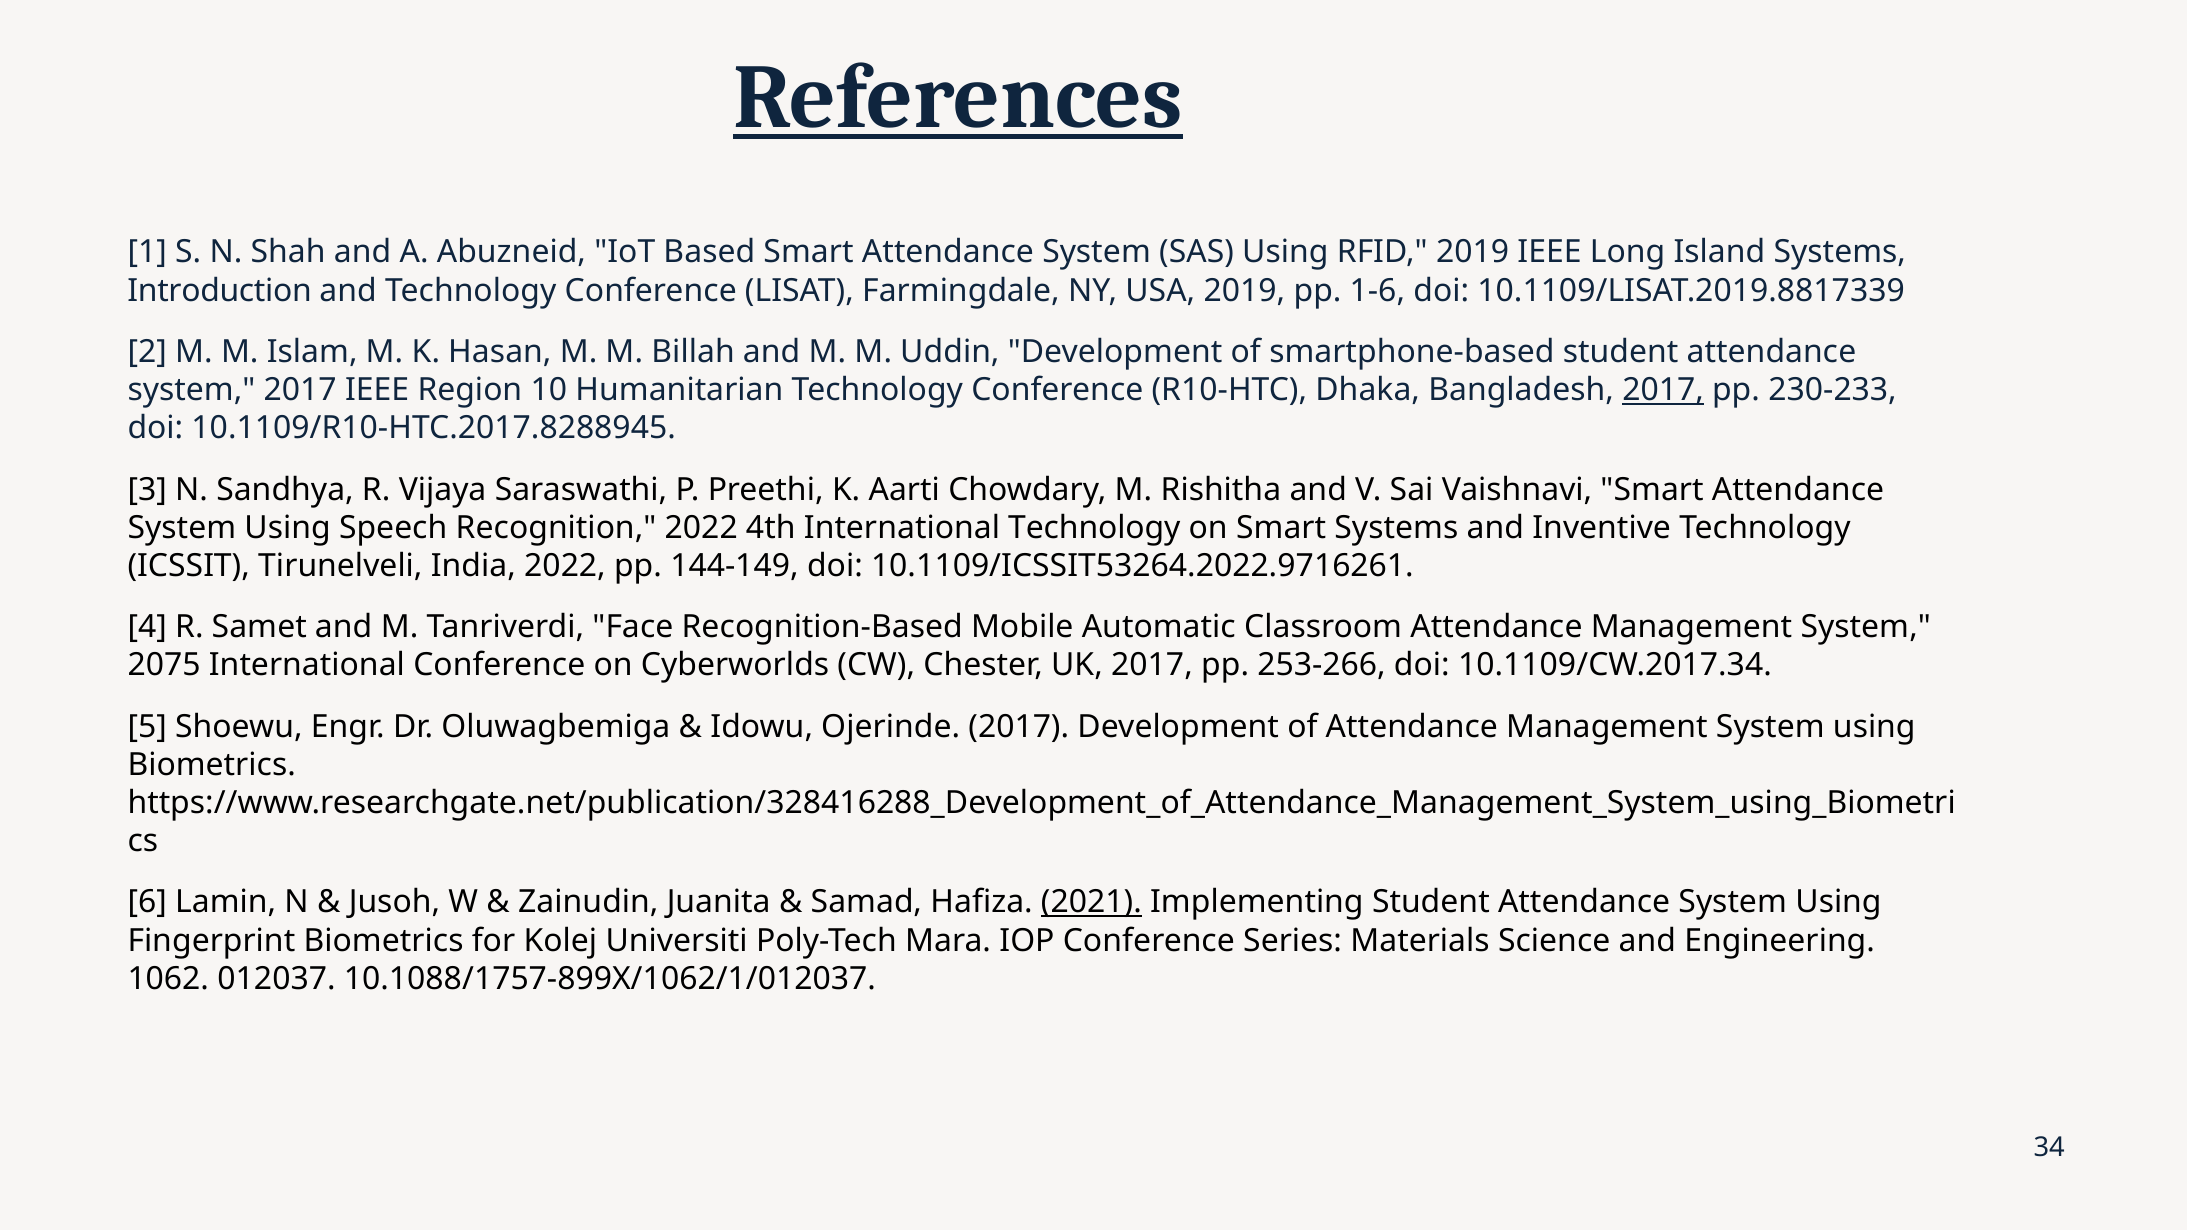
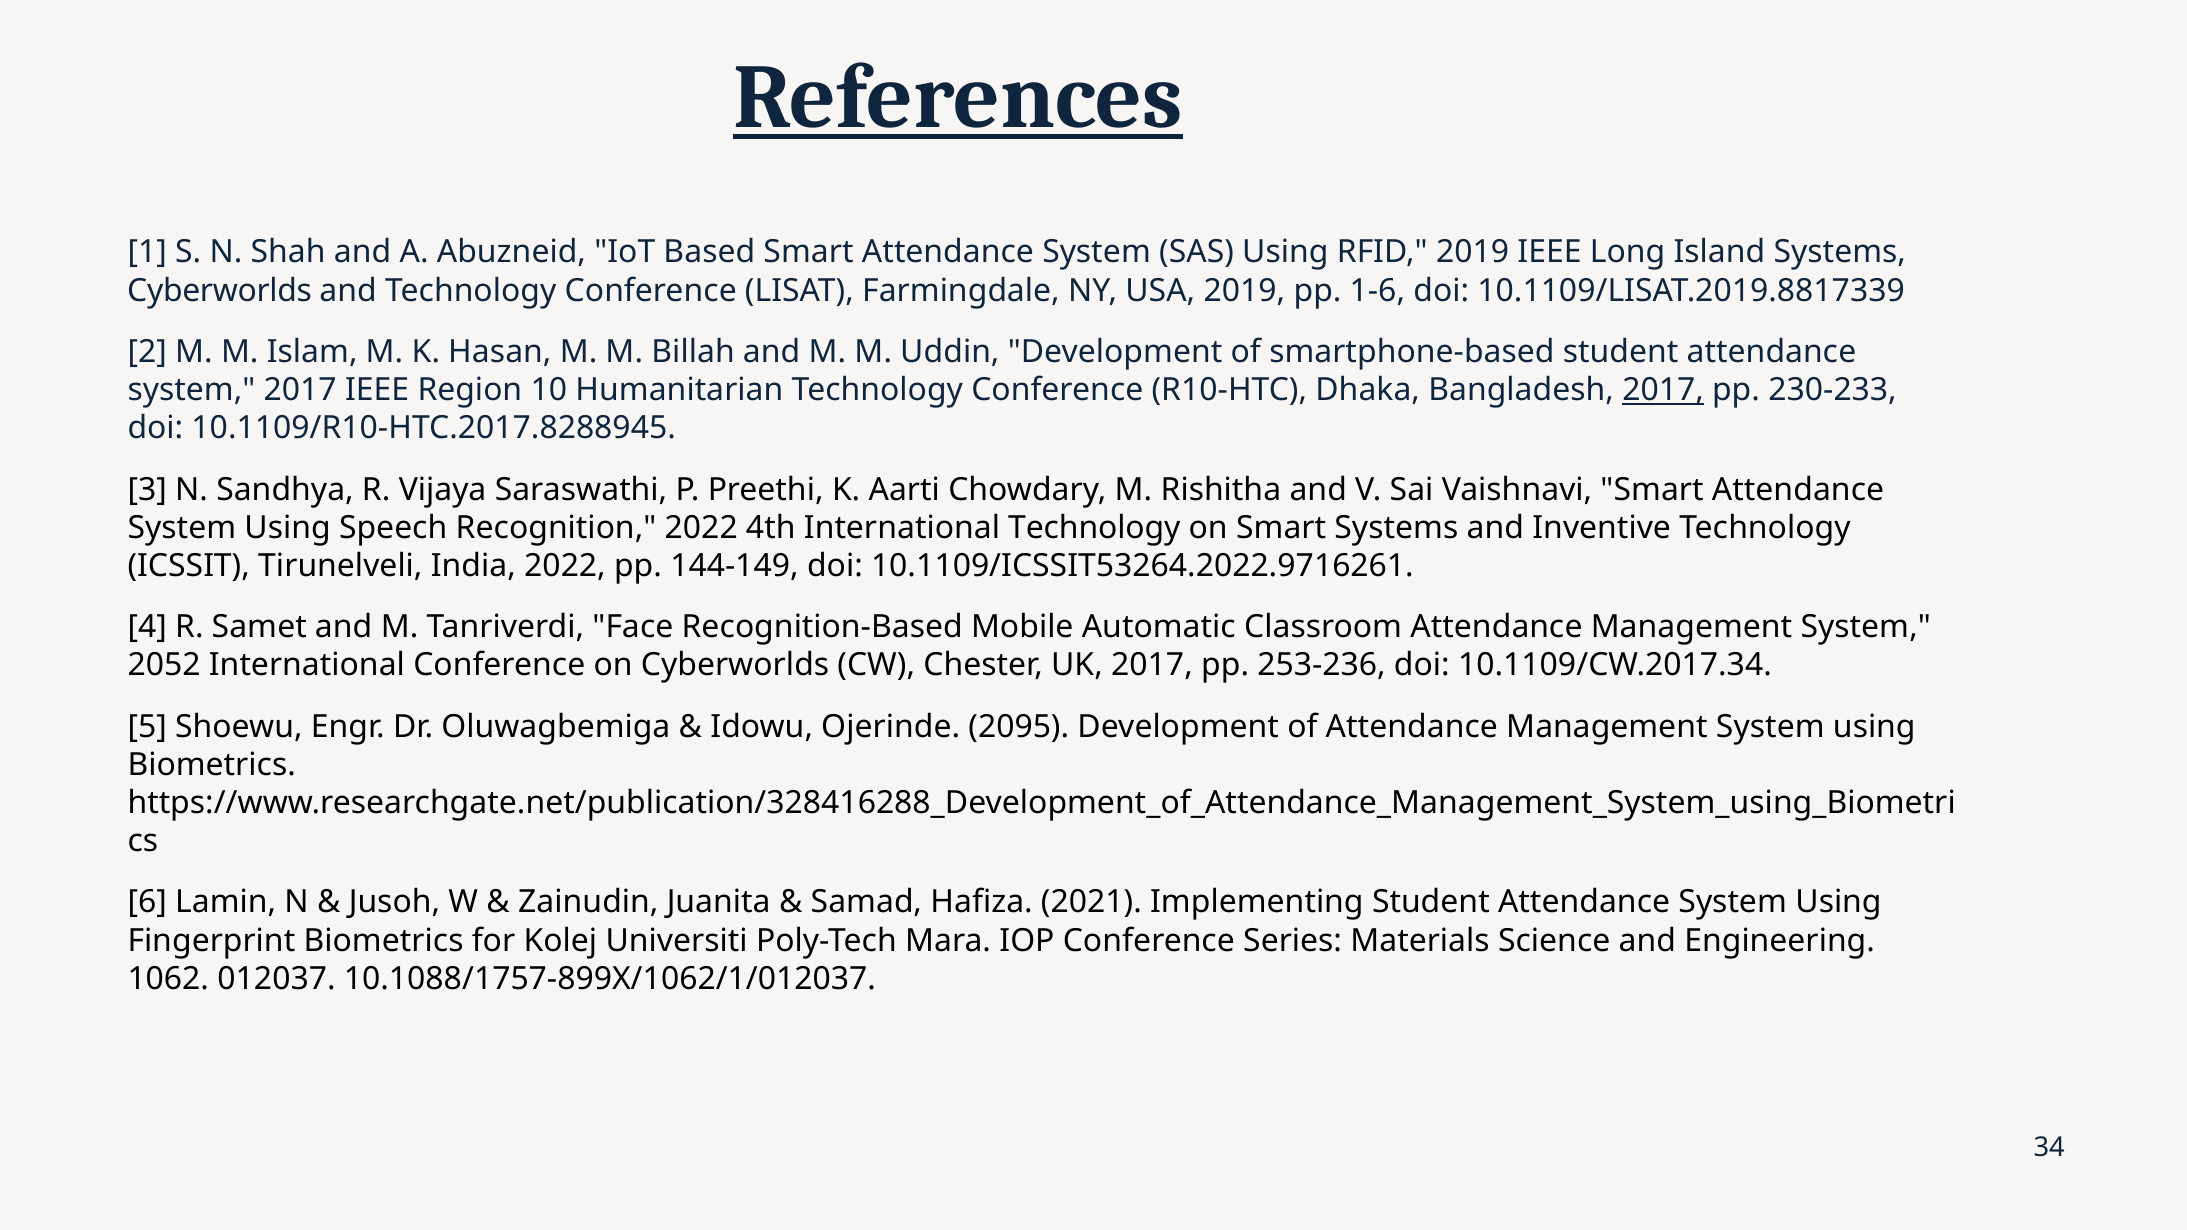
Introduction at (220, 291): Introduction -> Cyberworlds
2075: 2075 -> 2052
253-266: 253-266 -> 253-236
Ojerinde 2017: 2017 -> 2095
2021 underline: present -> none
